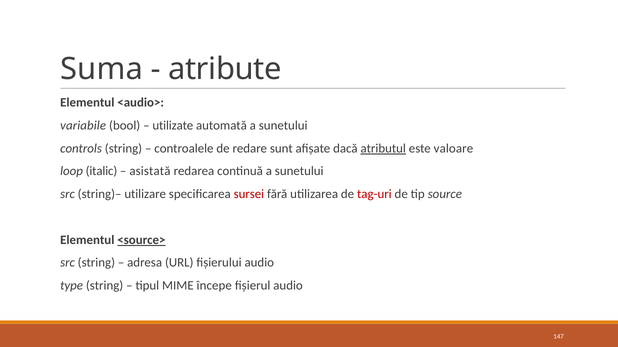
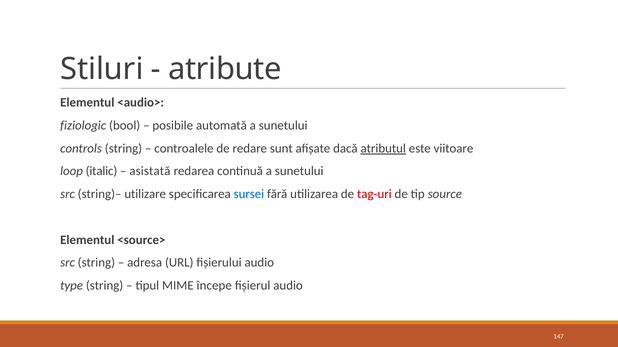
Suma: Suma -> Stiluri
variabile: variabile -> fiziologic
utilizate: utilizate -> posibile
valoare: valoare -> viitoare
sursei colour: red -> blue
<source> underline: present -> none
